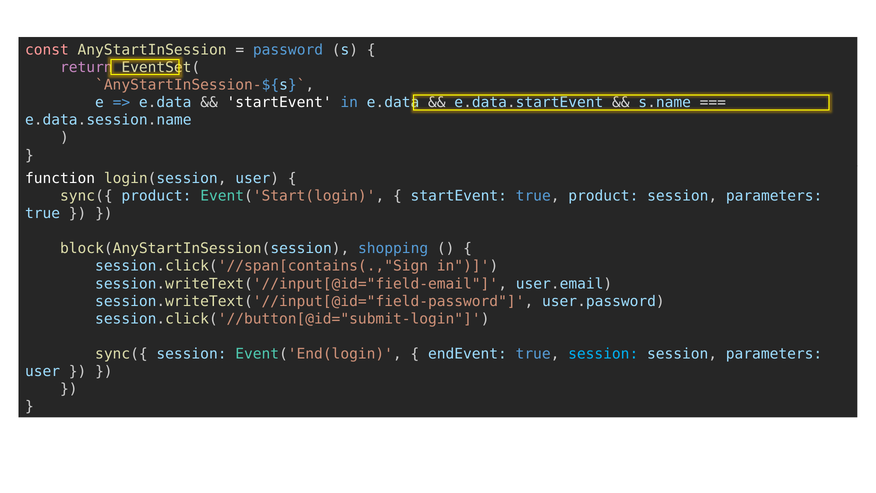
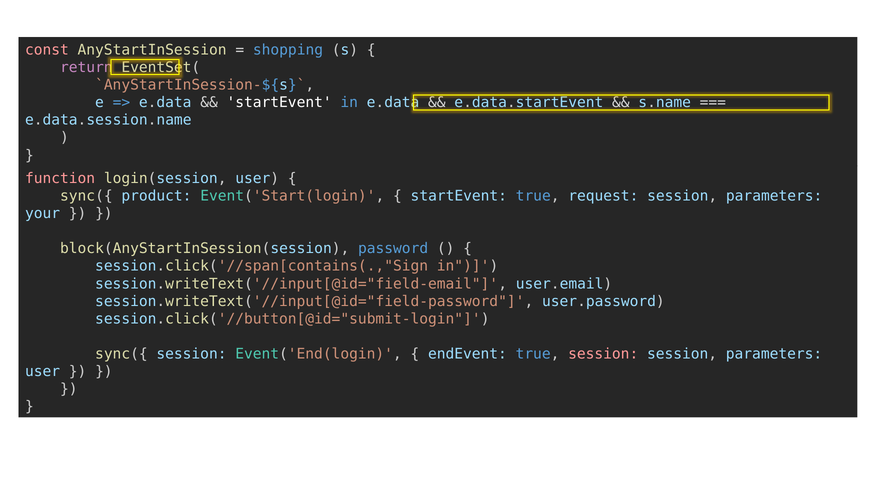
password: password -> shopping
function colour: white -> pink
true product: product -> request
true at (43, 213): true -> your
shopping: shopping -> password
session at (603, 354) colour: light blue -> pink
